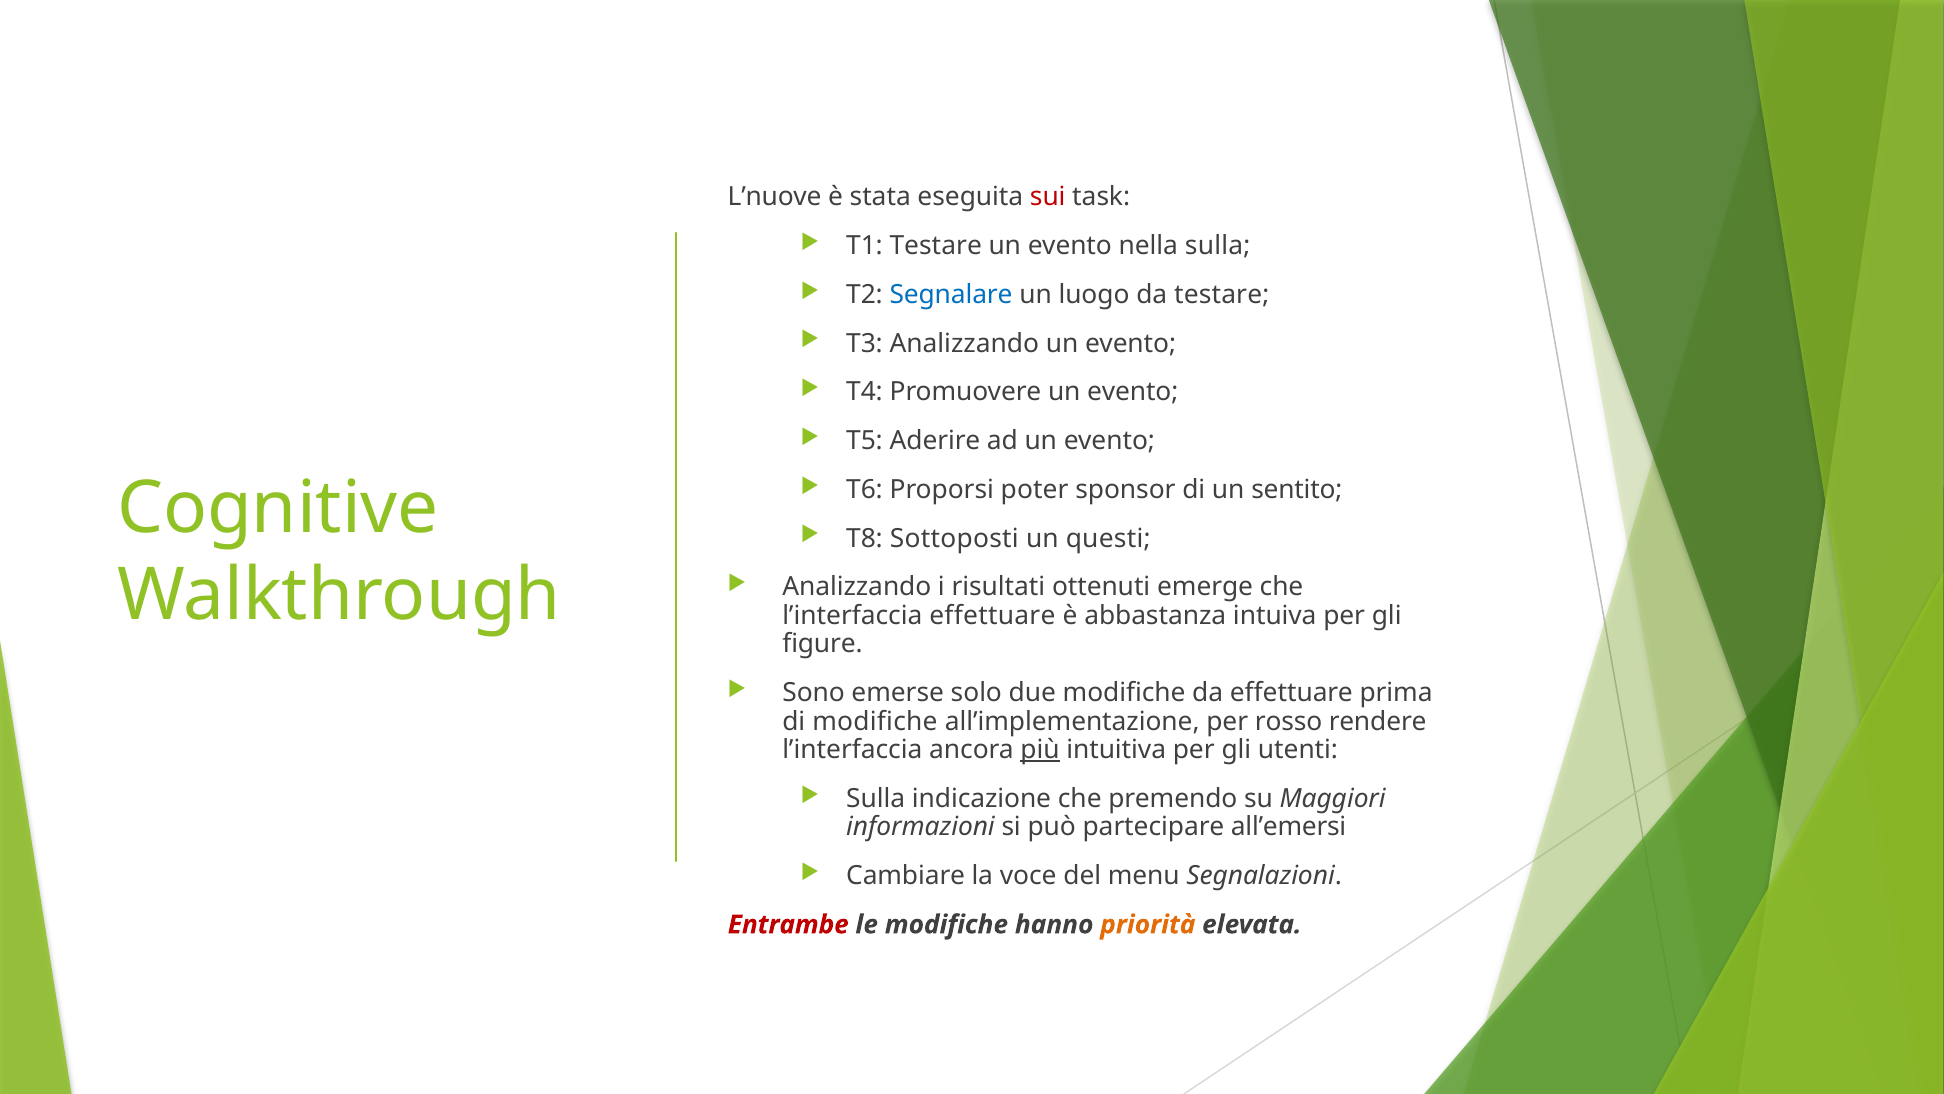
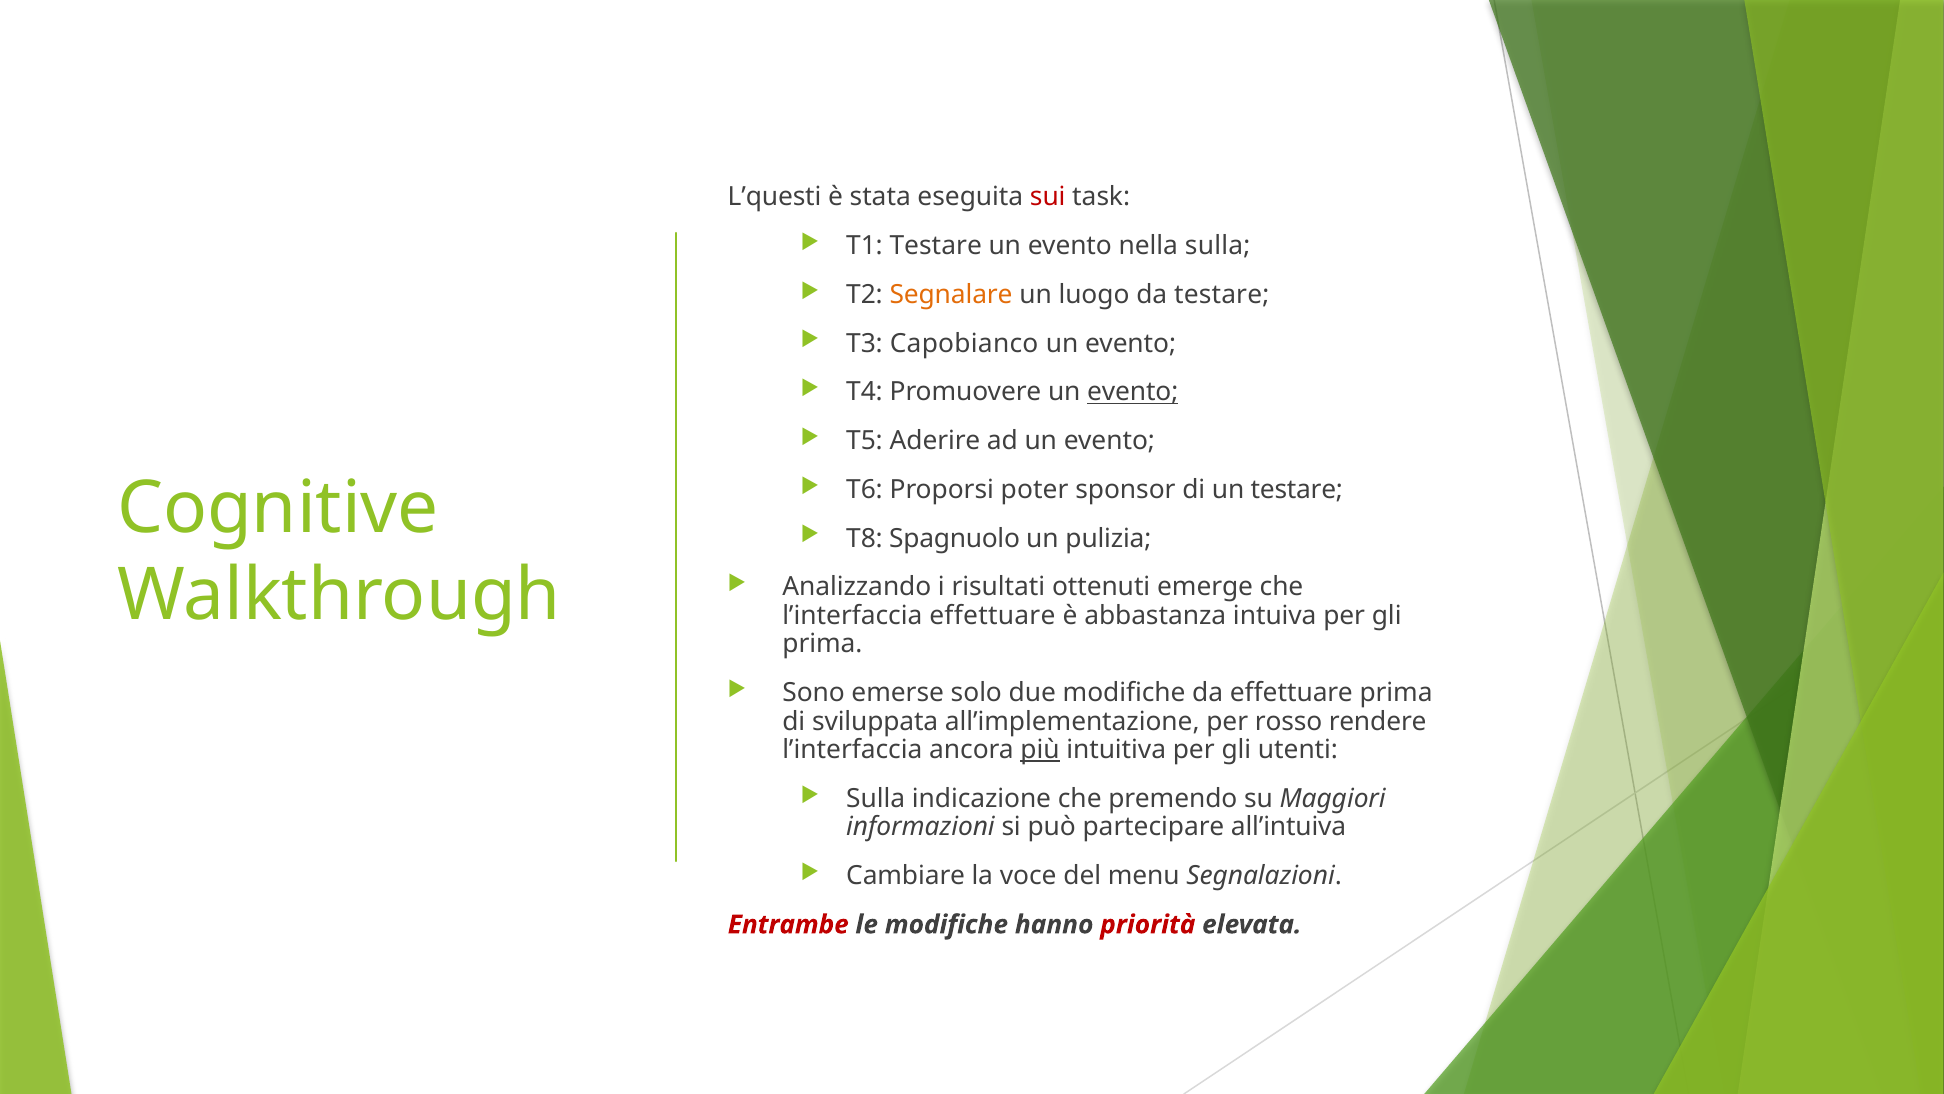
L’nuove: L’nuove -> L’questi
Segnalare colour: blue -> orange
T3 Analizzando: Analizzando -> Capobianco
evento at (1133, 392) underline: none -> present
un sentito: sentito -> testare
Sottoposti: Sottoposti -> Spagnuolo
questi: questi -> pulizia
figure at (823, 644): figure -> prima
di modifiche: modifiche -> sviluppata
all’emersi: all’emersi -> all’intuiva
priorità colour: orange -> red
